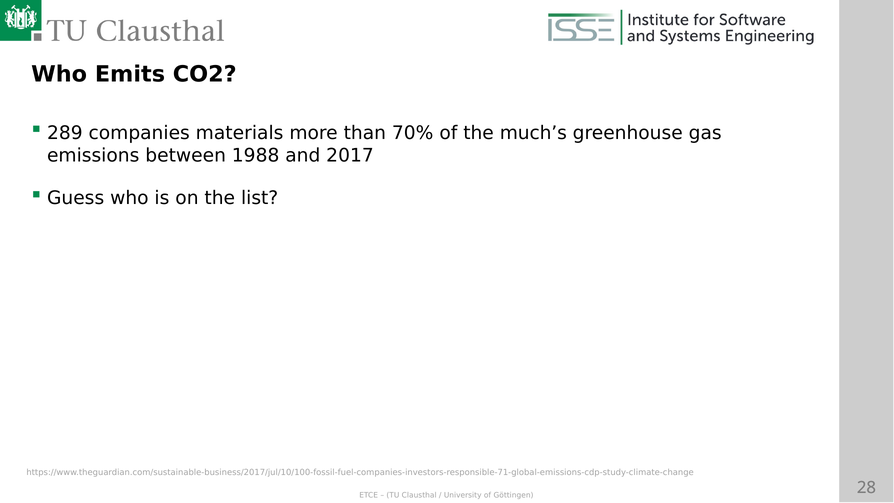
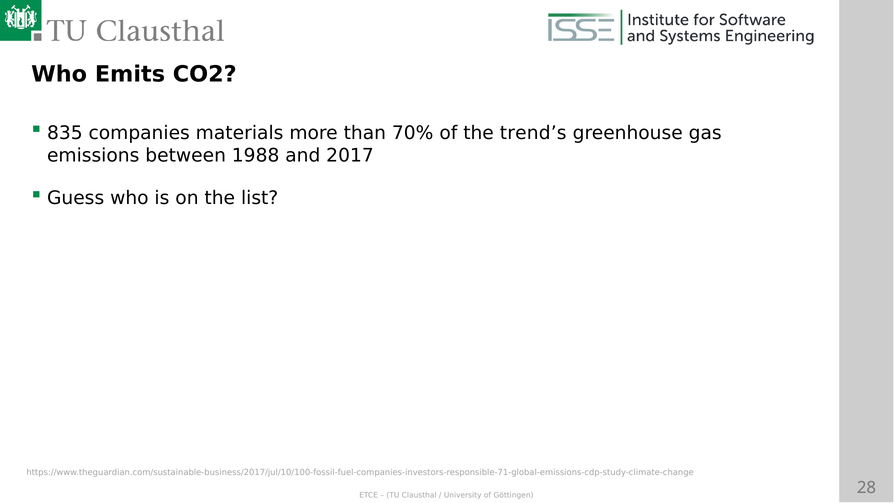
289: 289 -> 835
much’s: much’s -> trend’s
